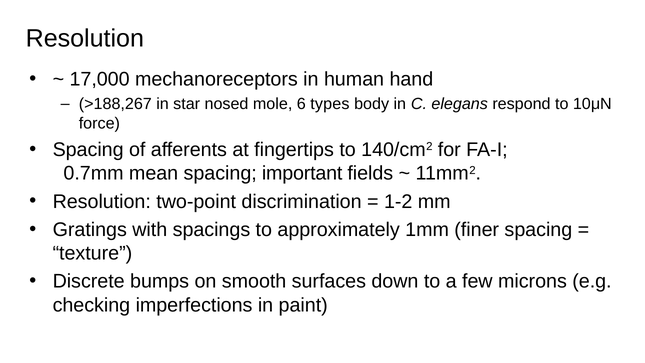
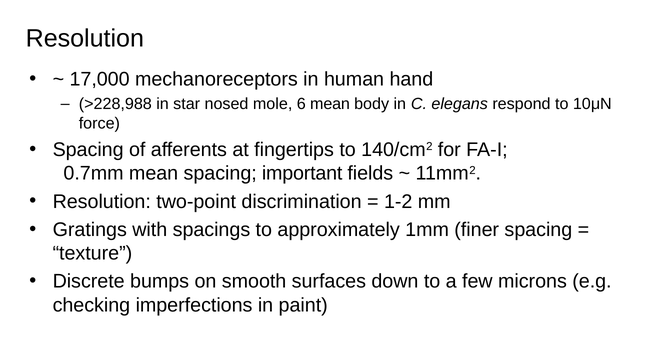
>188,267: >188,267 -> >228,988
6 types: types -> mean
